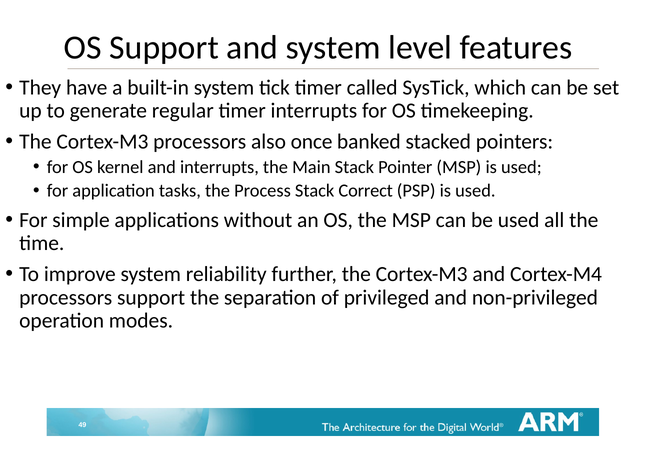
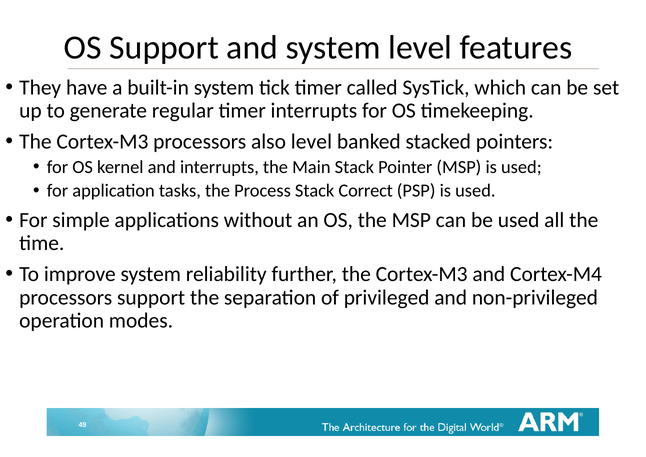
also once: once -> level
